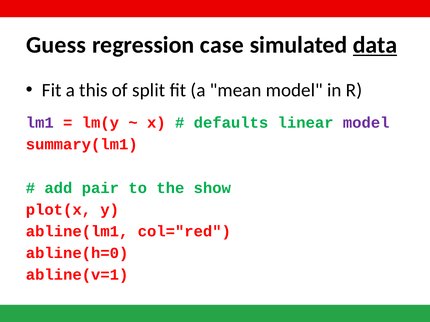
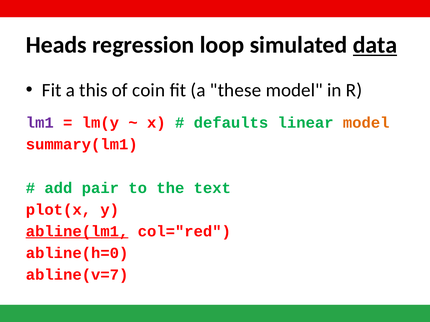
Guess: Guess -> Heads
case: case -> loop
split: split -> coin
mean: mean -> these
model at (366, 123) colour: purple -> orange
show: show -> text
abline(lm1 underline: none -> present
abline(v=1: abline(v=1 -> abline(v=7
